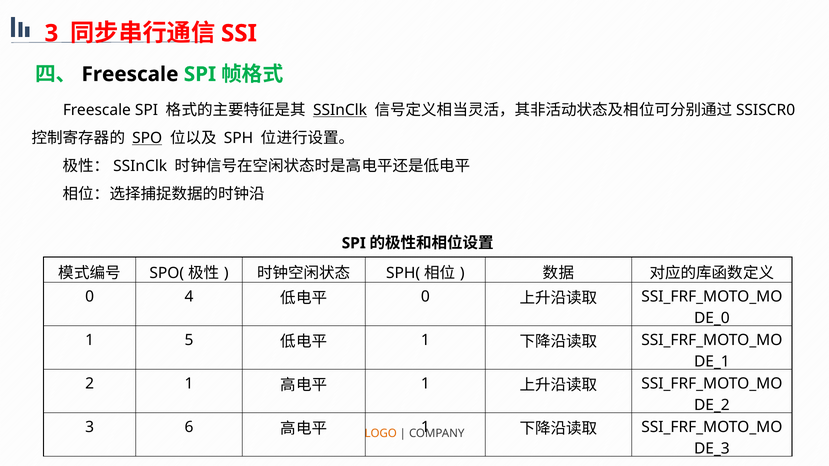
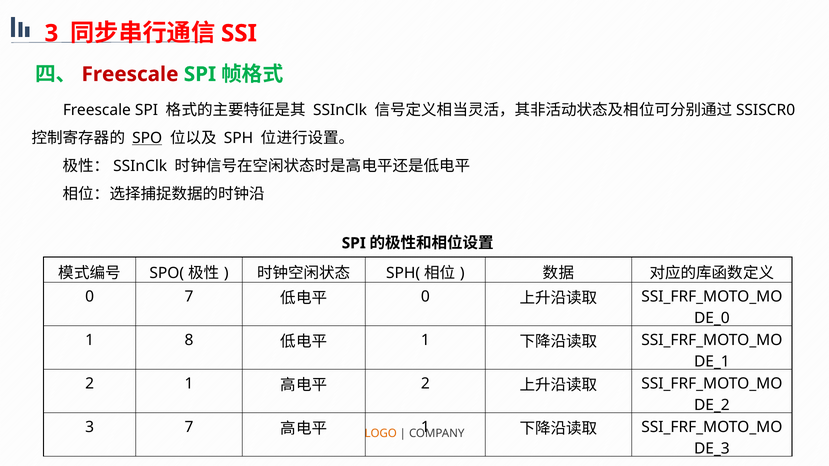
Freescale at (130, 74) colour: black -> red
SSInClk underline: present -> none
0 4: 4 -> 7
5: 5 -> 8
1 at (425, 384): 1 -> 2
3 6: 6 -> 7
